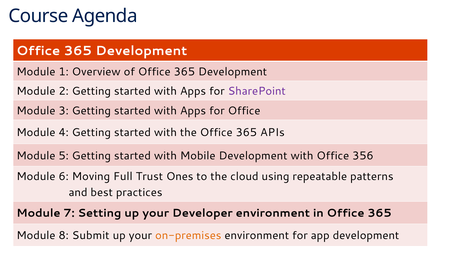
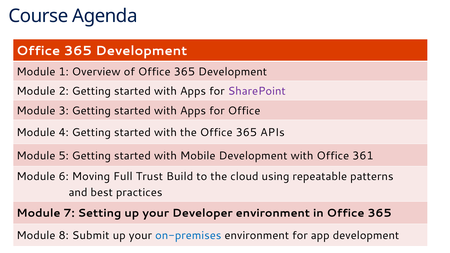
356: 356 -> 361
Ones: Ones -> Build
on-premises colour: orange -> blue
